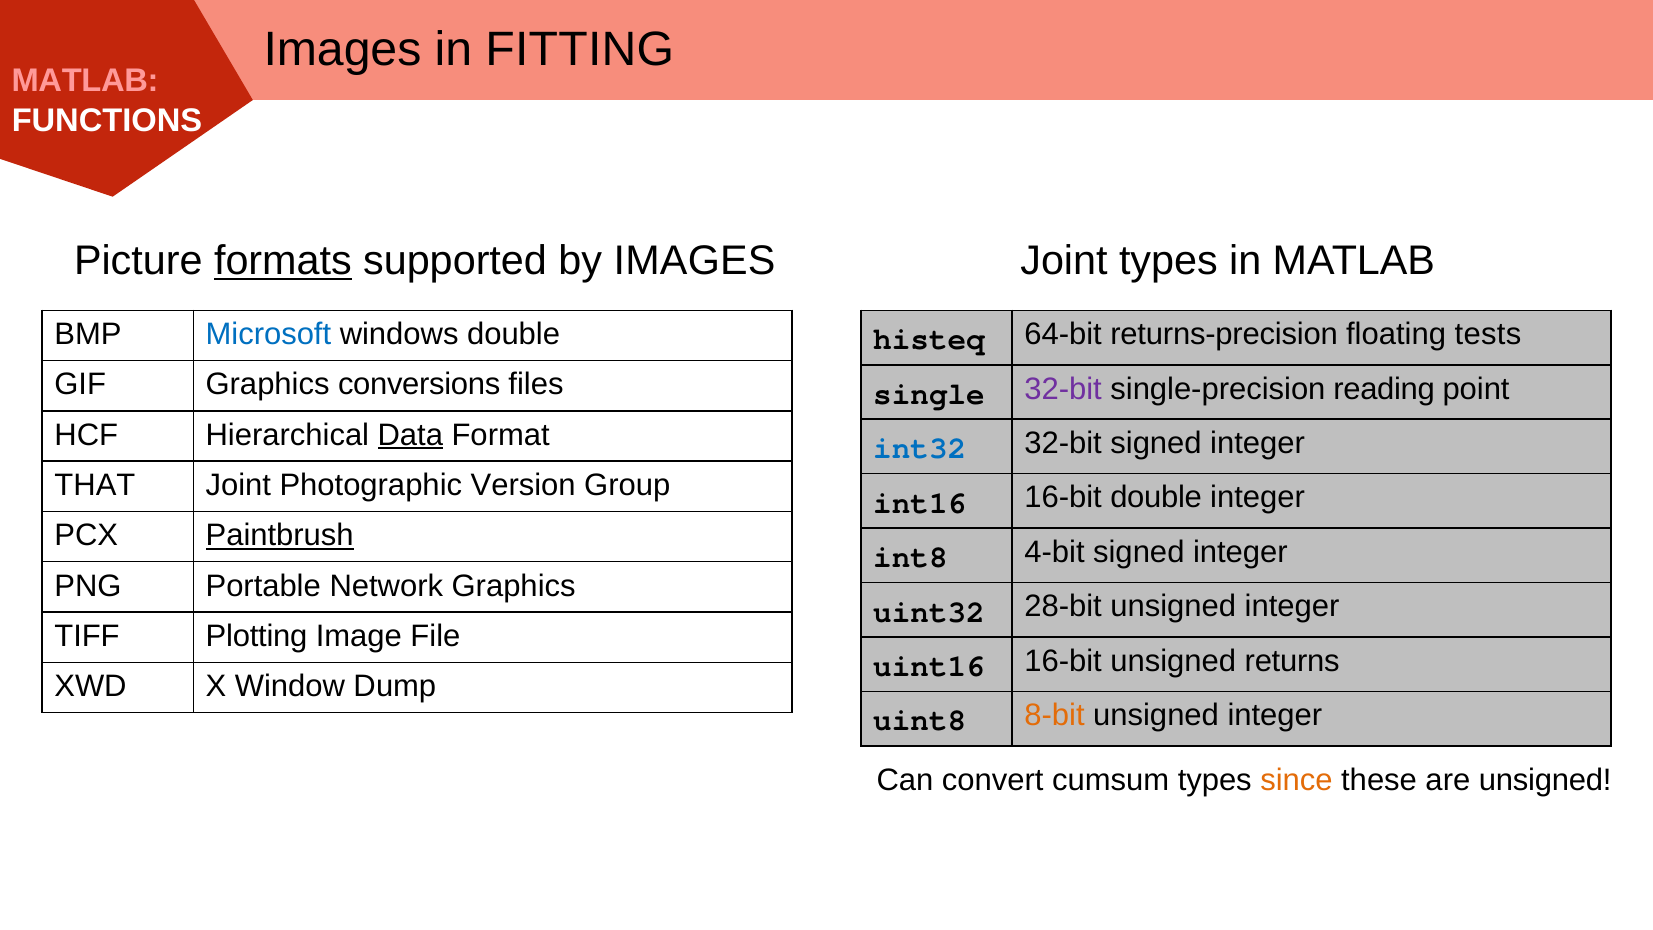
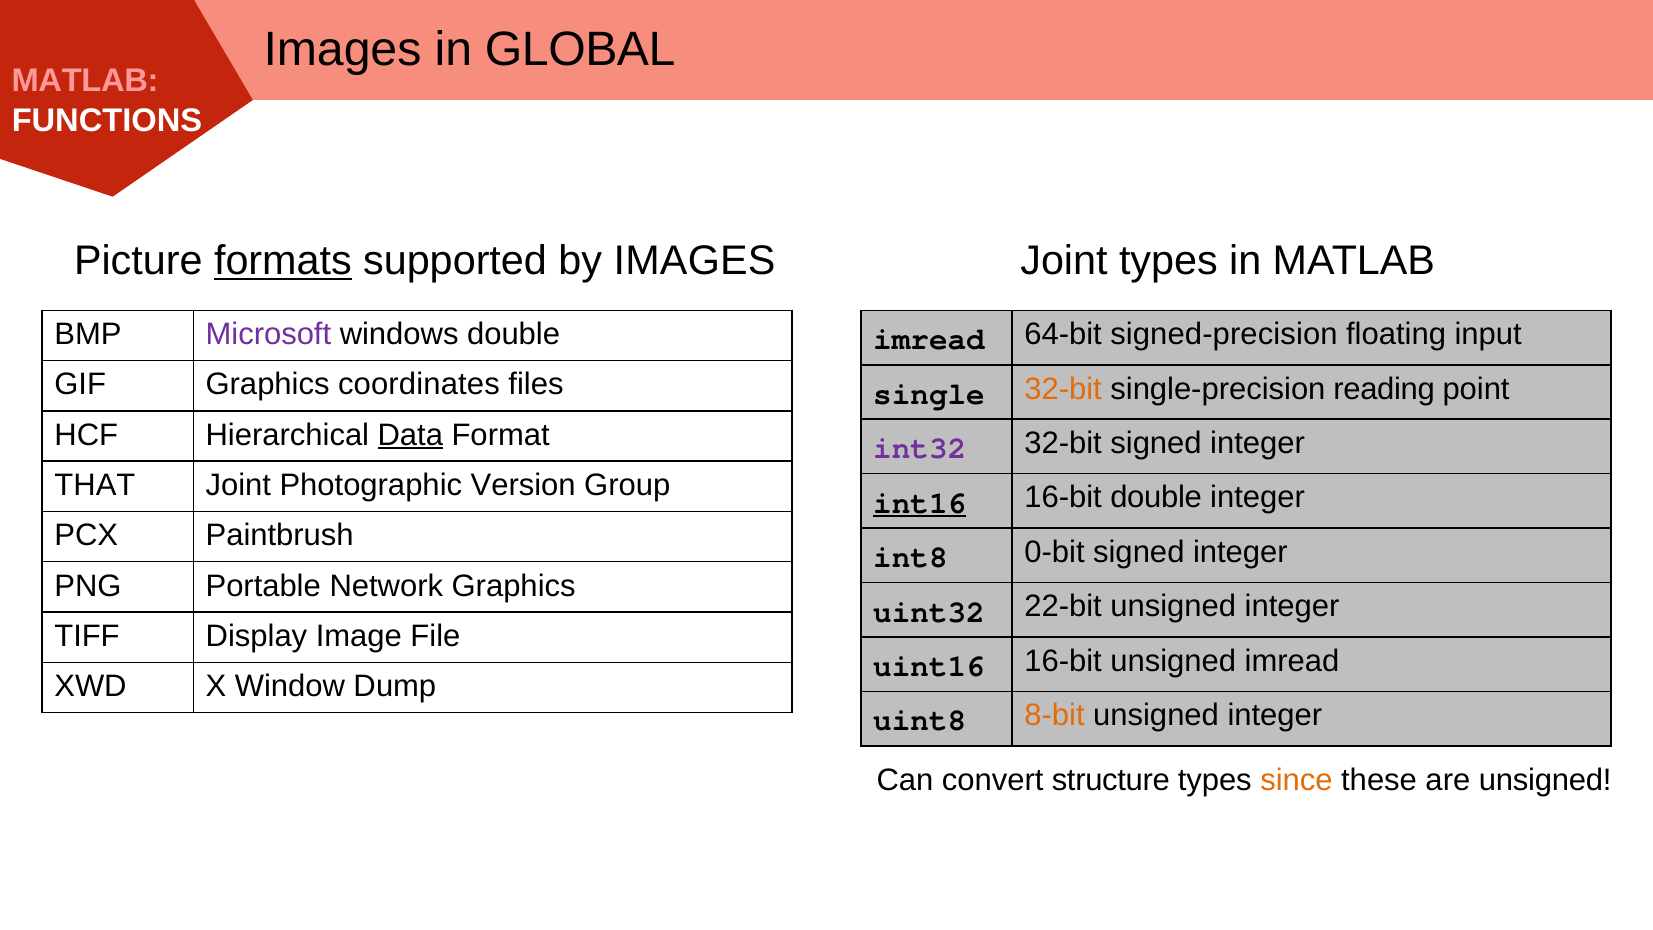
FITTING: FITTING -> GLOBAL
Microsoft colour: blue -> purple
histeq at (929, 340): histeq -> imread
returns-precision: returns-precision -> signed-precision
tests: tests -> input
conversions: conversions -> coordinates
32-bit at (1063, 389) colour: purple -> orange
int32 colour: blue -> purple
int16 underline: none -> present
Paintbrush underline: present -> none
4-bit: 4-bit -> 0-bit
28-bit: 28-bit -> 22-bit
Plotting: Plotting -> Display
unsigned returns: returns -> imread
cumsum: cumsum -> structure
